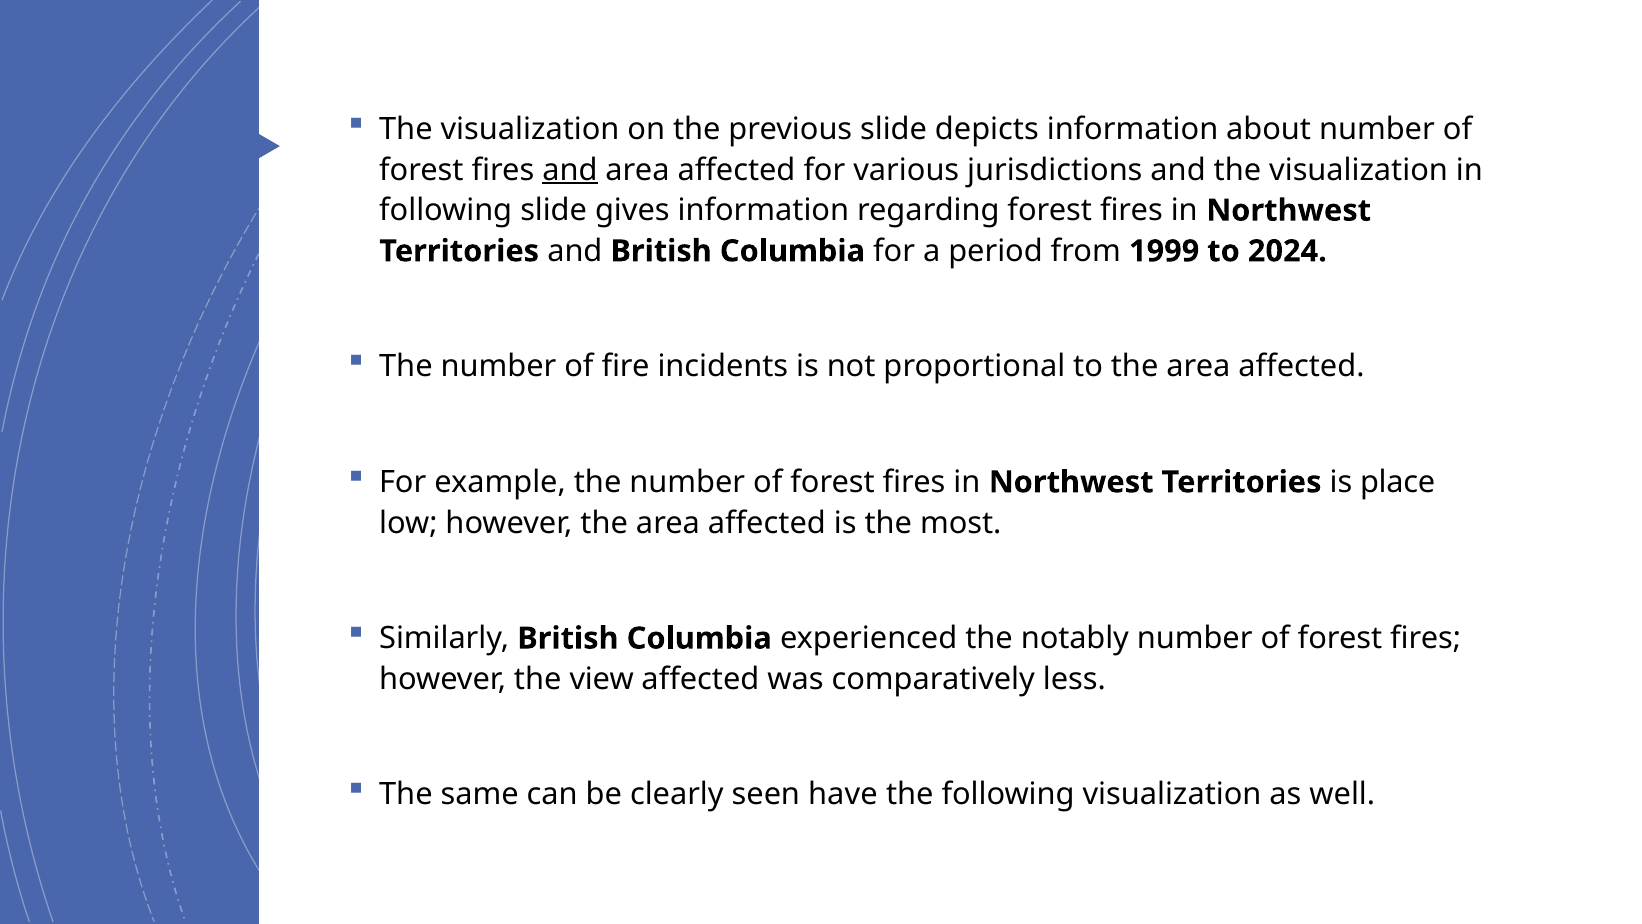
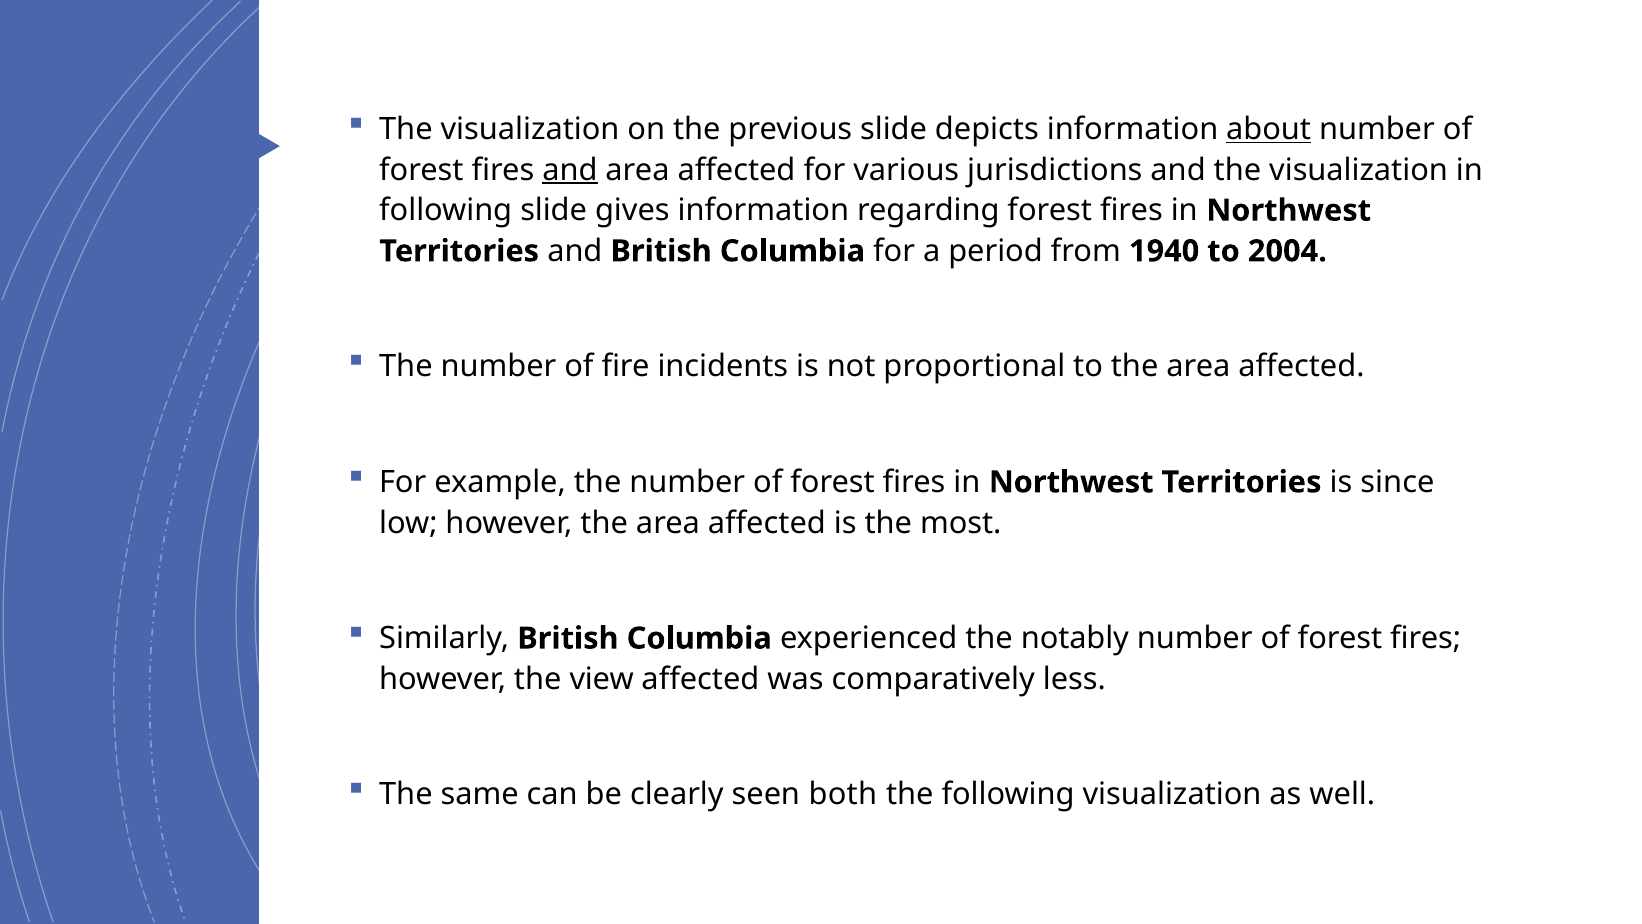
about underline: none -> present
1999: 1999 -> 1940
2024: 2024 -> 2004
place: place -> since
have: have -> both
